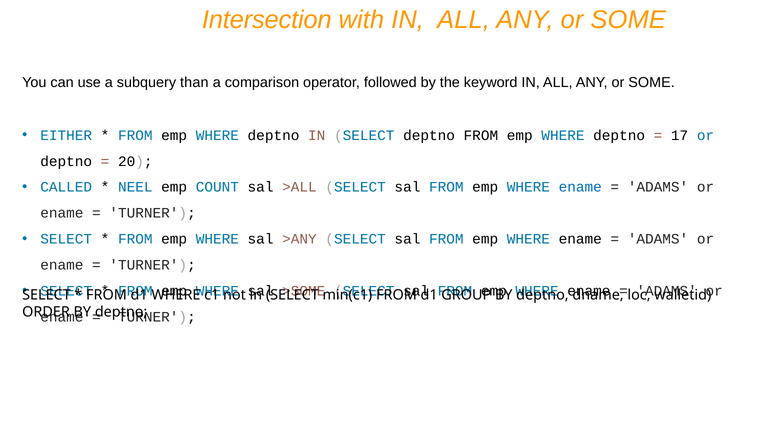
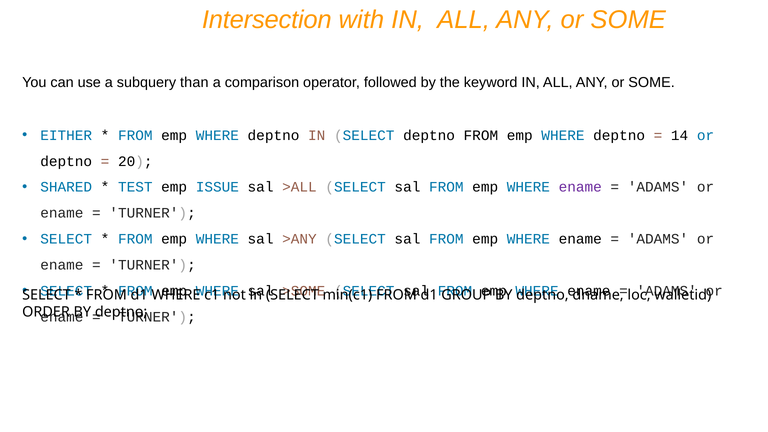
17: 17 -> 14
CALLED: CALLED -> SHARED
NEEL: NEEL -> TEST
COUNT: COUNT -> ISSUE
ename at (580, 187) colour: blue -> purple
